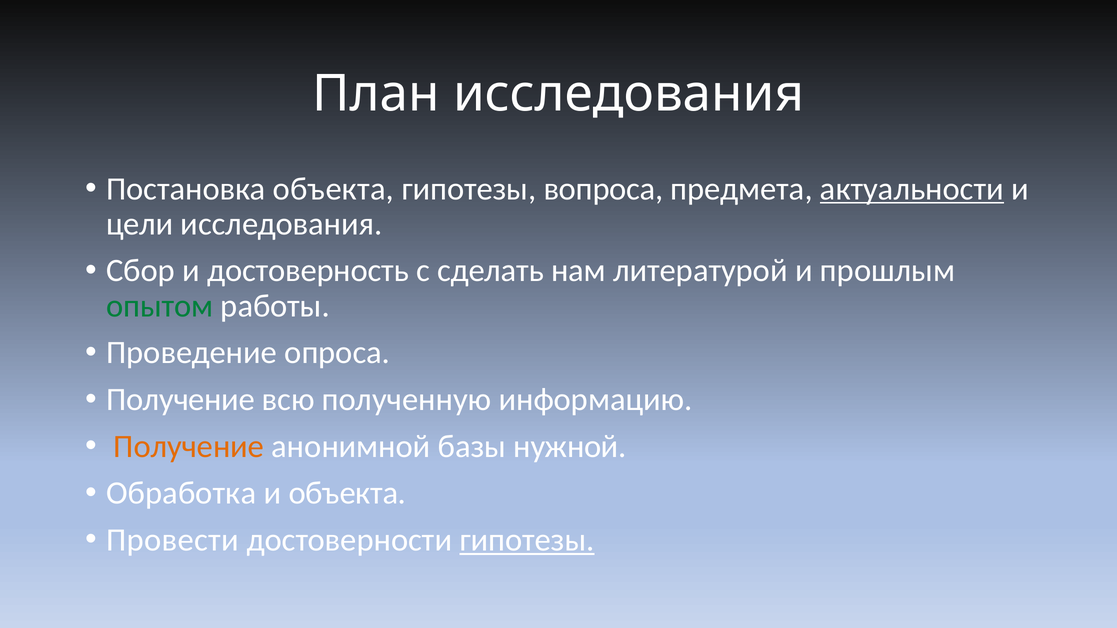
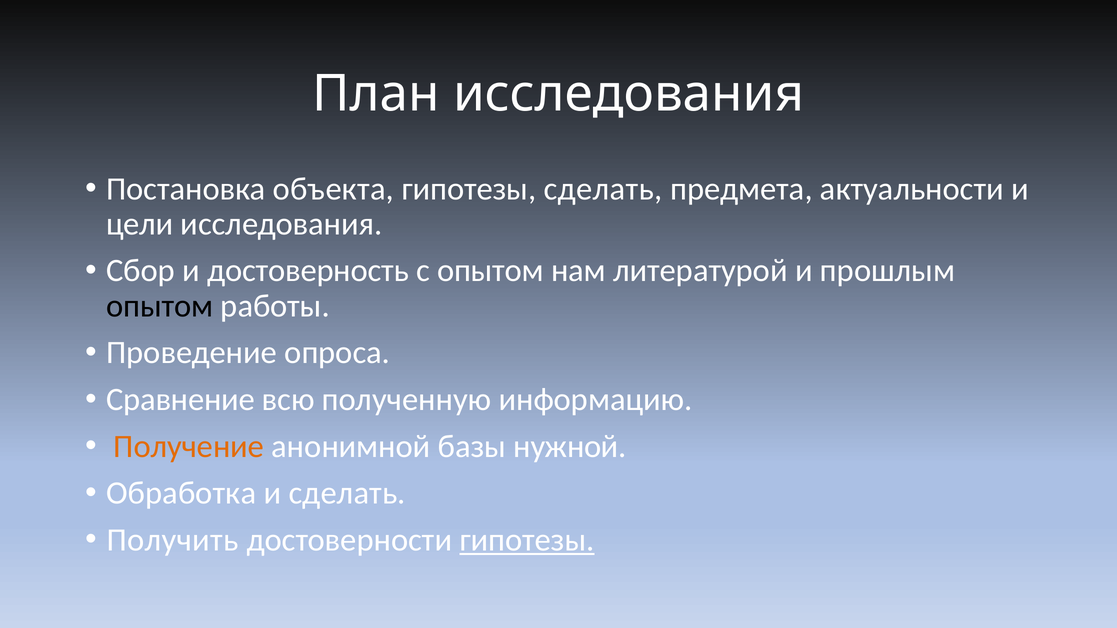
гипотезы вопроса: вопроса -> сделать
актуальности underline: present -> none
с сделать: сделать -> опытом
опытом at (160, 306) colour: green -> black
Получение at (180, 400): Получение -> Сравнение
и объекта: объекта -> сделать
Провести: Провести -> Получить
